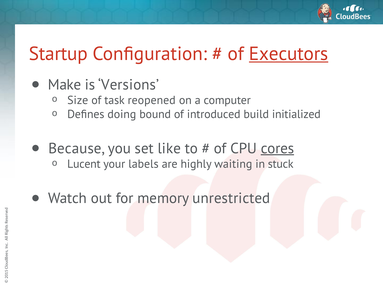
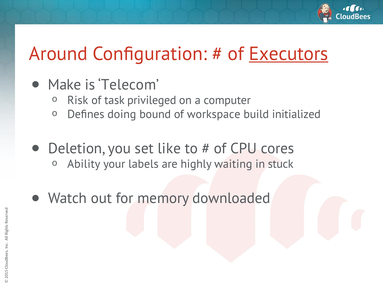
Startup: Startup -> Around
Versions: Versions -> Telecom
Size: Size -> Risk
reopened: reopened -> privileged
introduced: introduced -> workspace
Because: Because -> Deletion
cores underline: present -> none
Lucent: Lucent -> Ability
unrestricted: unrestricted -> downloaded
